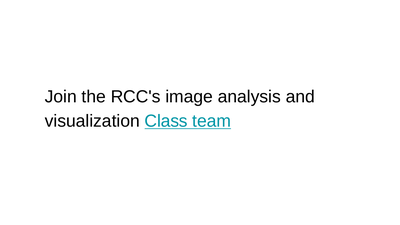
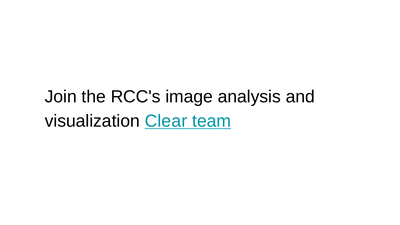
Class: Class -> Clear
